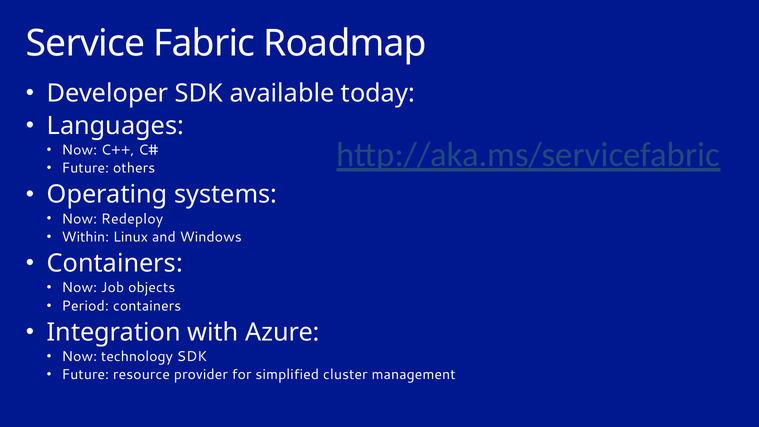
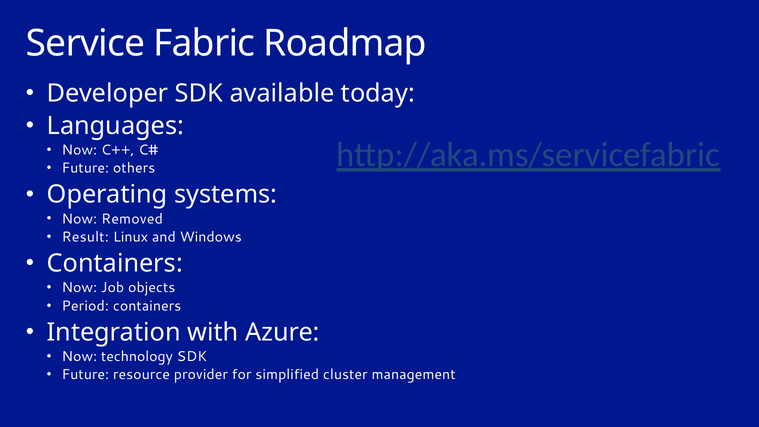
Redeploy: Redeploy -> Removed
Within: Within -> Result
